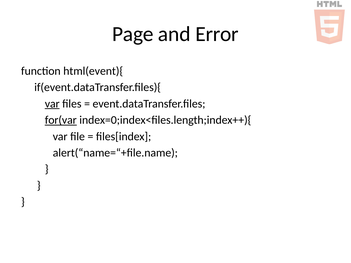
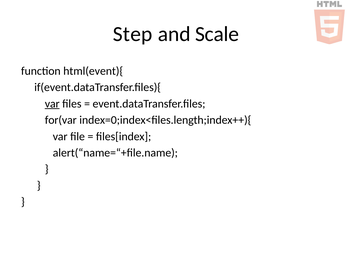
Page: Page -> Step
Error: Error -> Scale
for(var underline: present -> none
